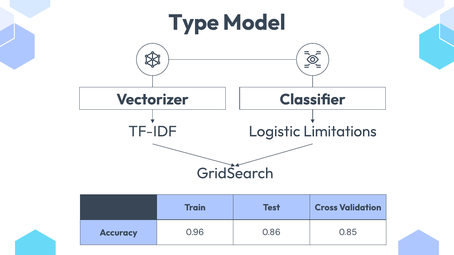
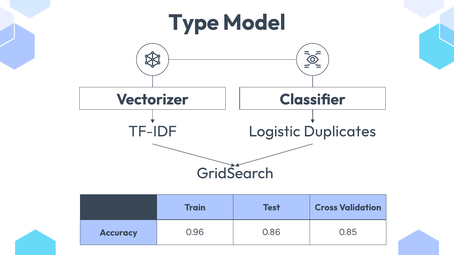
Limitations: Limitations -> Duplicates
